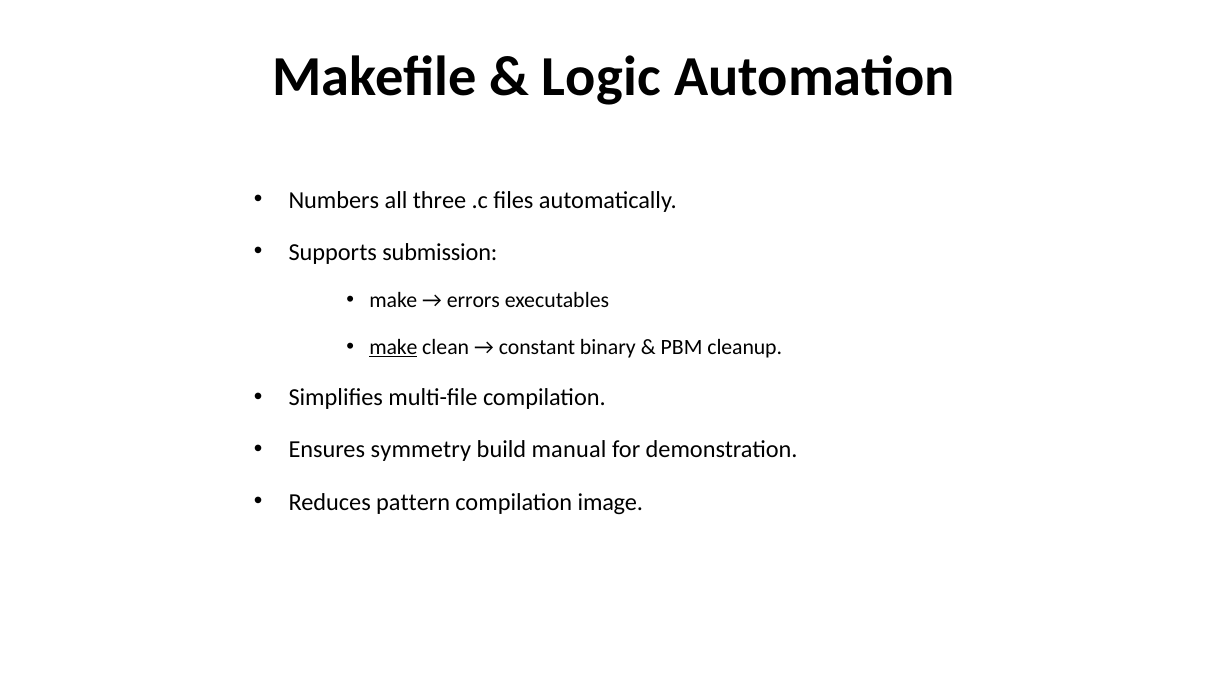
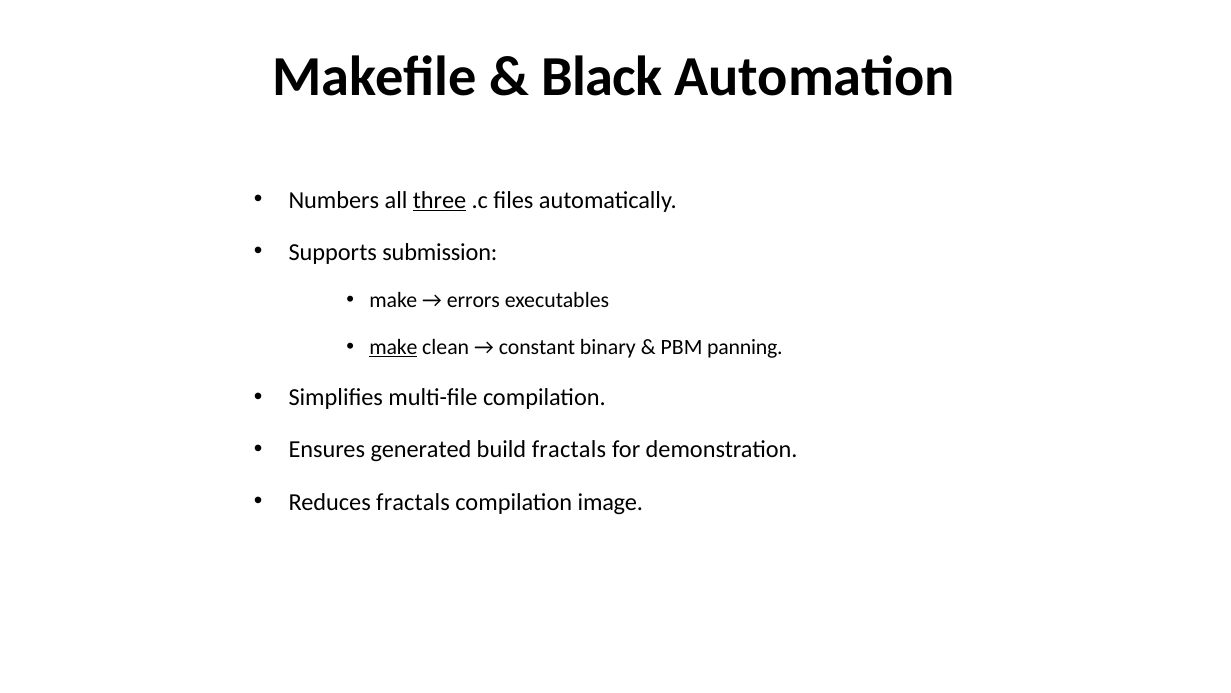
Logic: Logic -> Black
three underline: none -> present
cleanup: cleanup -> panning
symmetry: symmetry -> generated
build manual: manual -> fractals
Reduces pattern: pattern -> fractals
